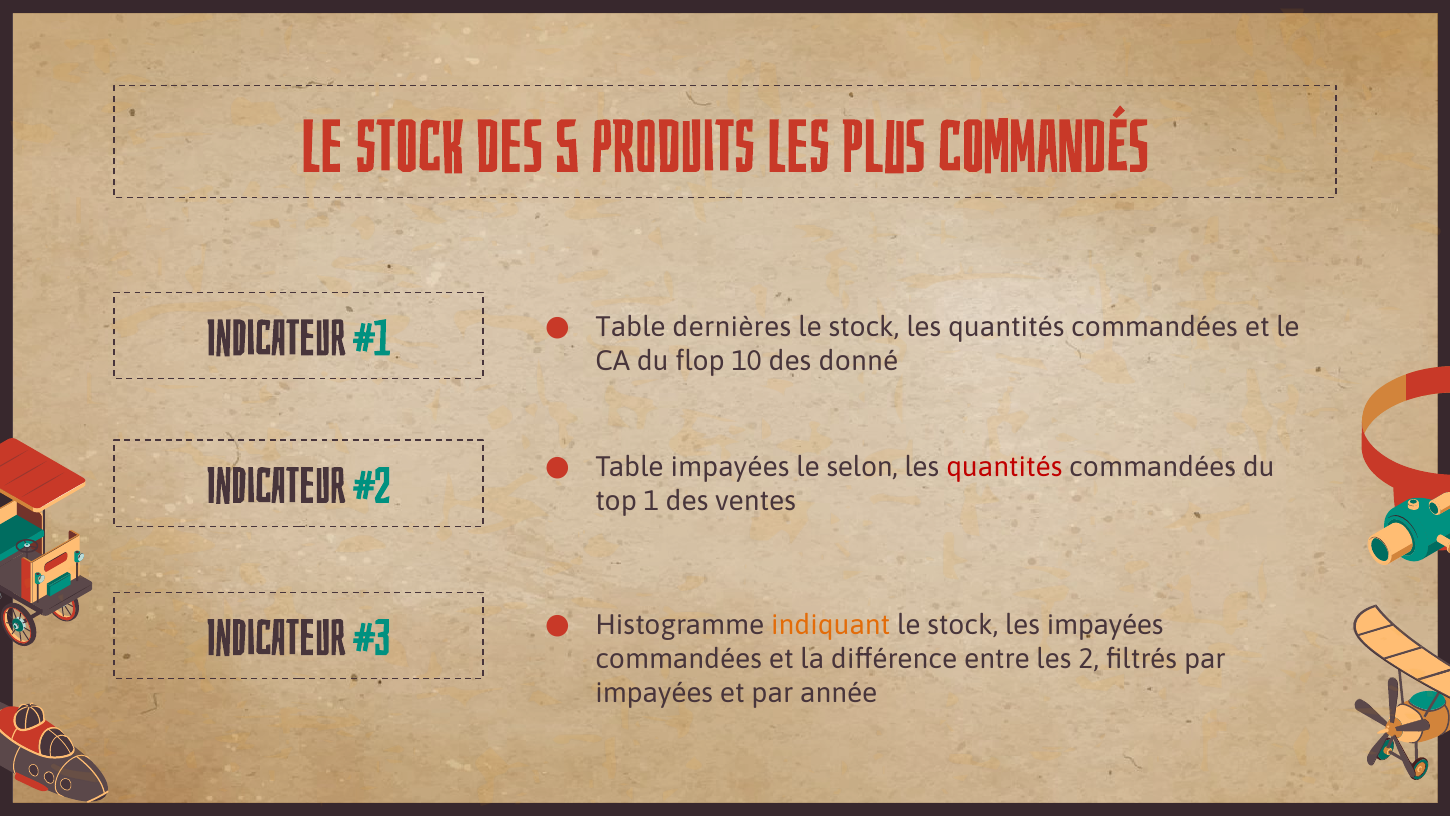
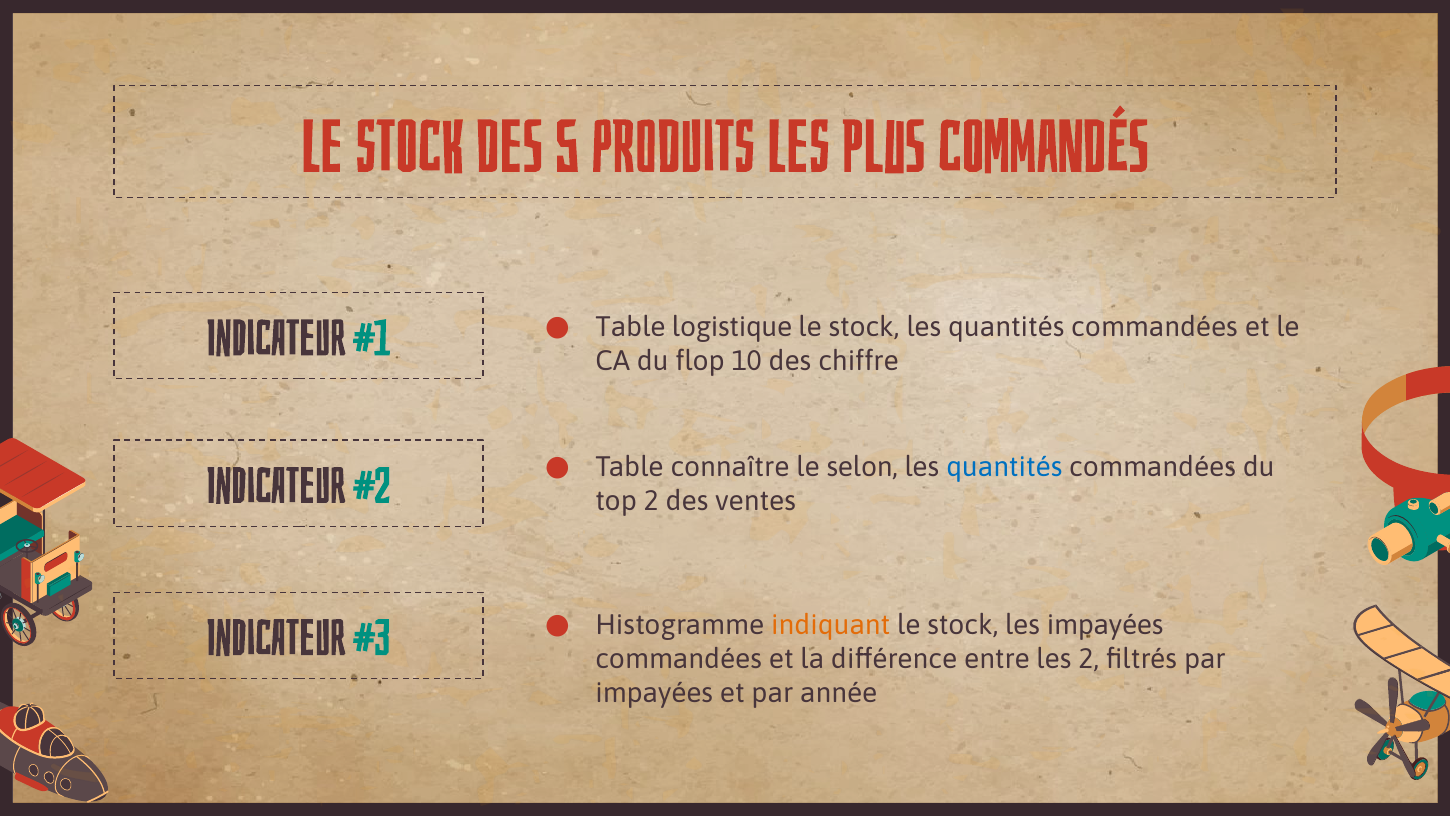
dernières: dernières -> logistique
donné: donné -> chiffre
Table impayées: impayées -> connaître
quantités at (1004, 467) colour: red -> blue
top 1: 1 -> 2
